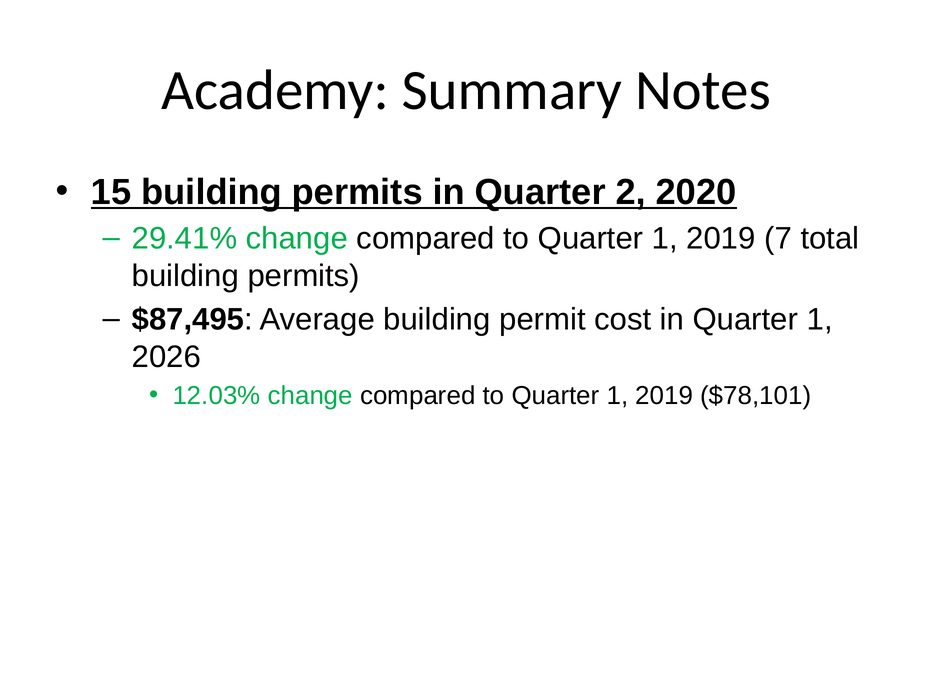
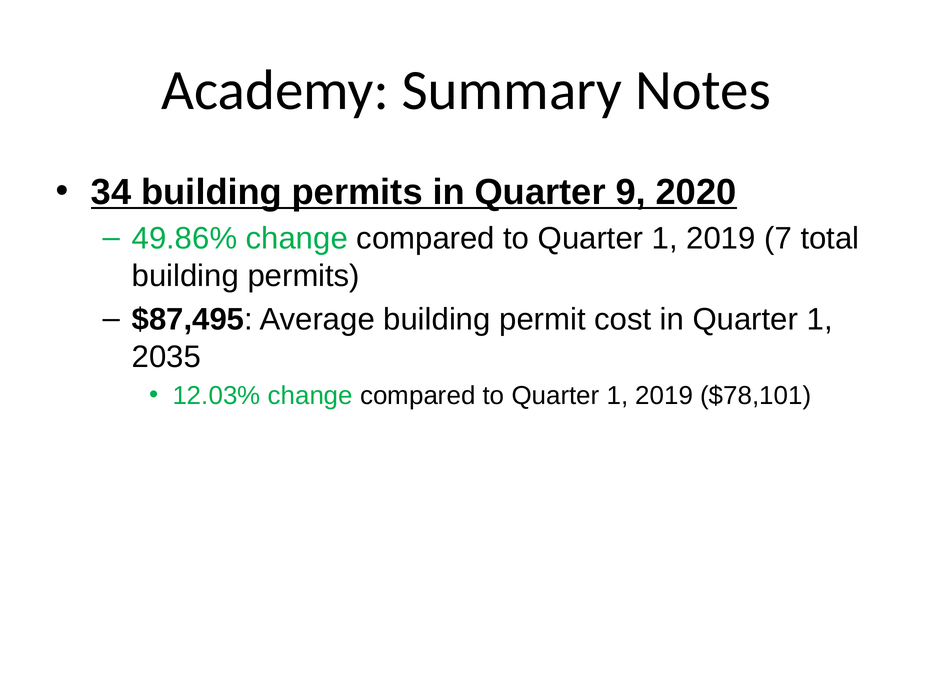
15: 15 -> 34
2: 2 -> 9
29.41%: 29.41% -> 49.86%
2026: 2026 -> 2035
